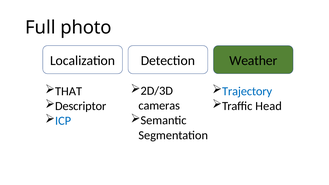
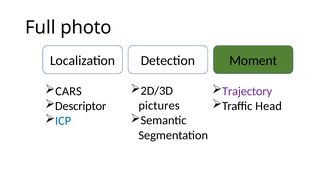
Weather: Weather -> Moment
THAT: THAT -> CARS
Trajectory colour: blue -> purple
cameras: cameras -> pictures
